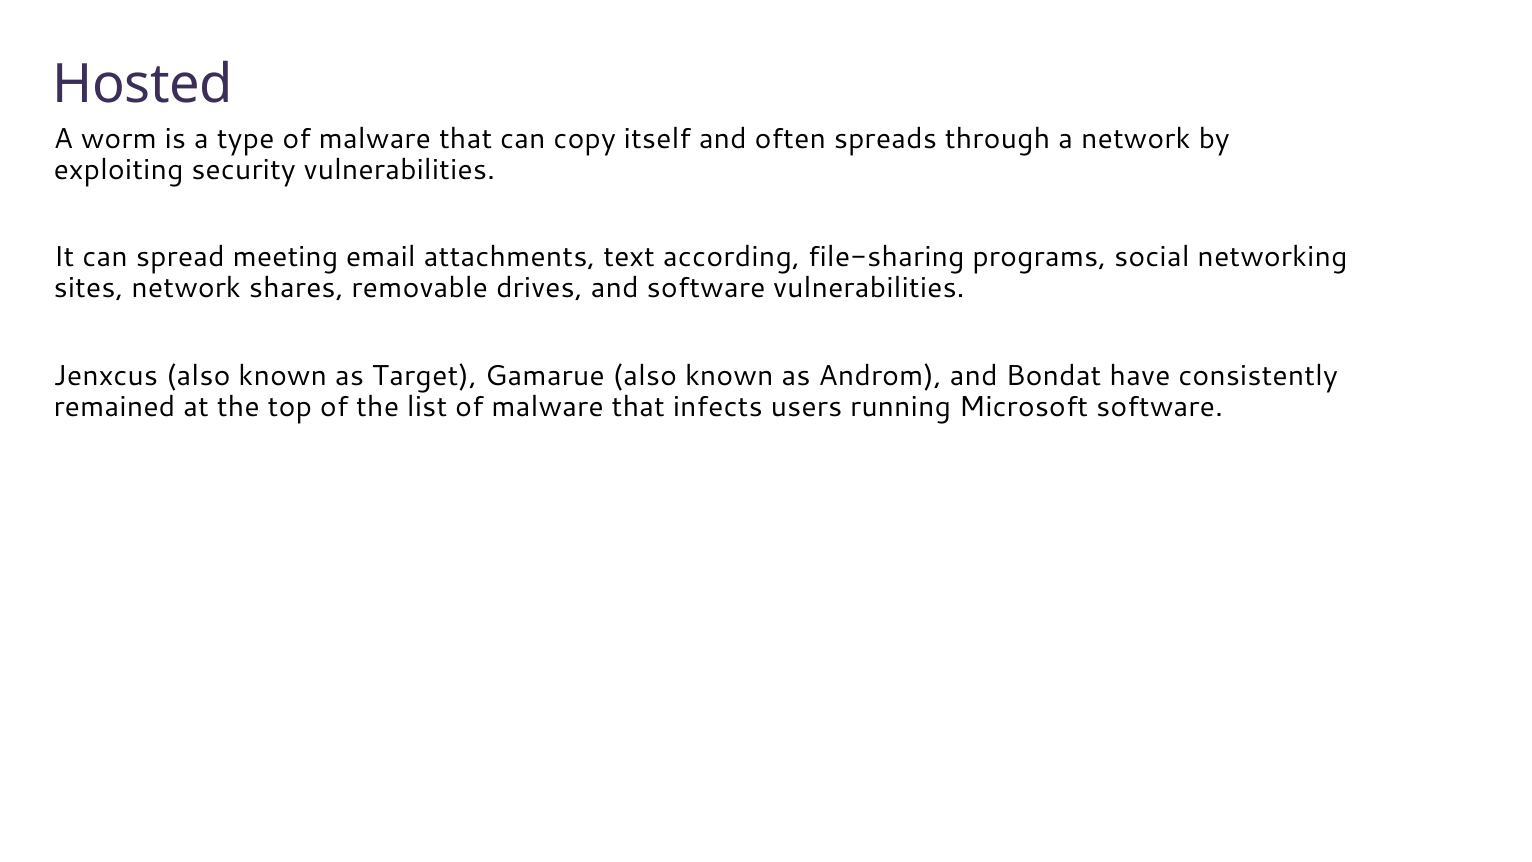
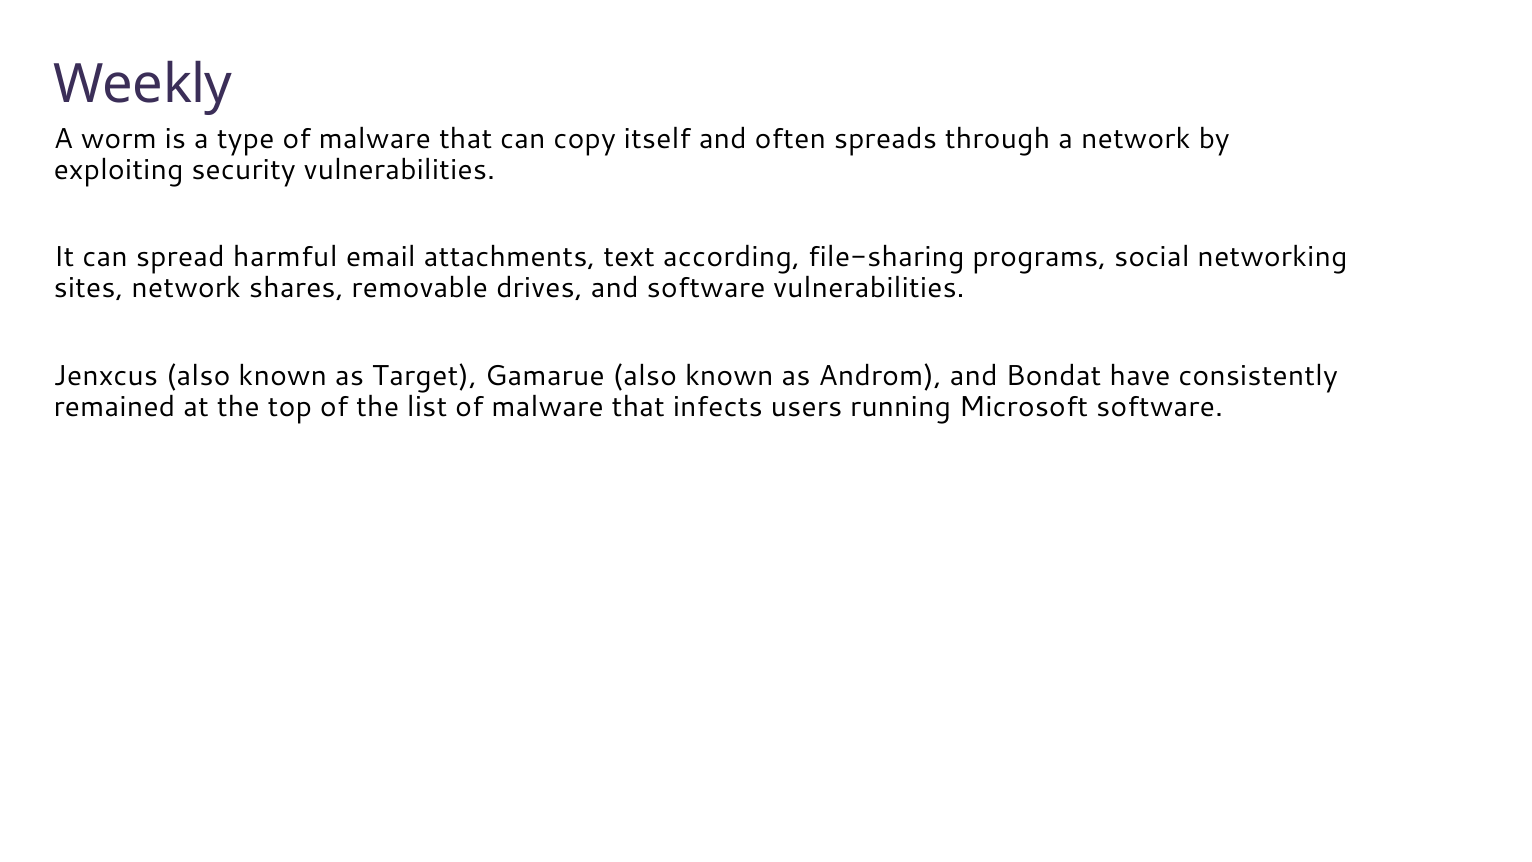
Hosted: Hosted -> Weekly
meeting: meeting -> harmful
